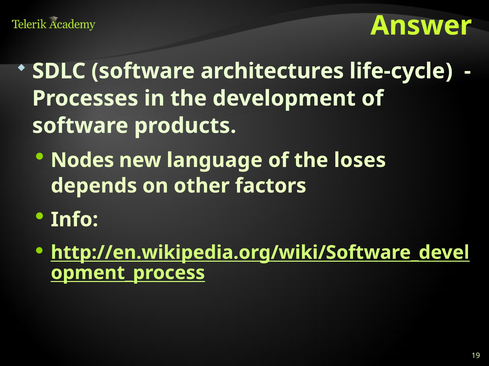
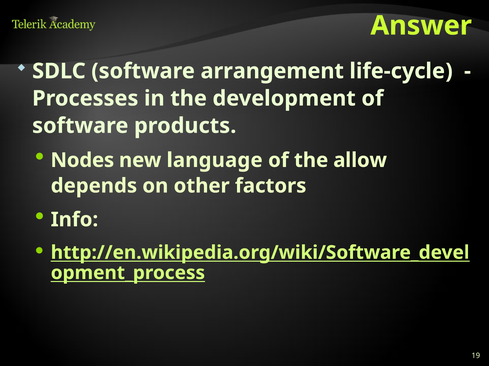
architectures: architectures -> arrangement
loses: loses -> allow
